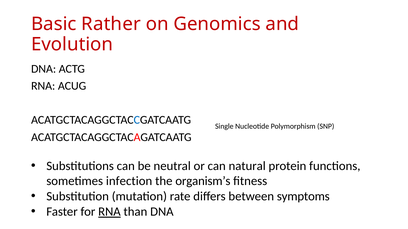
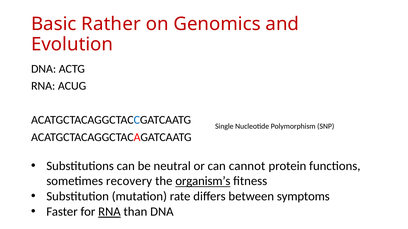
natural: natural -> cannot
infection: infection -> recovery
organism’s underline: none -> present
